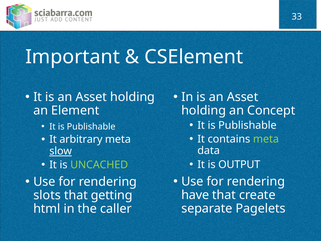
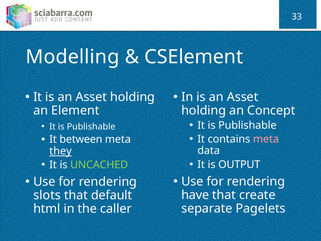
Important: Important -> Modelling
meta at (266, 139) colour: light green -> pink
arbitrary: arbitrary -> between
slow: slow -> they
getting: getting -> default
